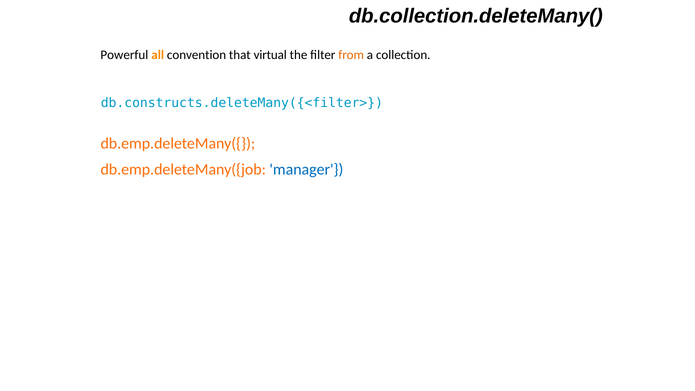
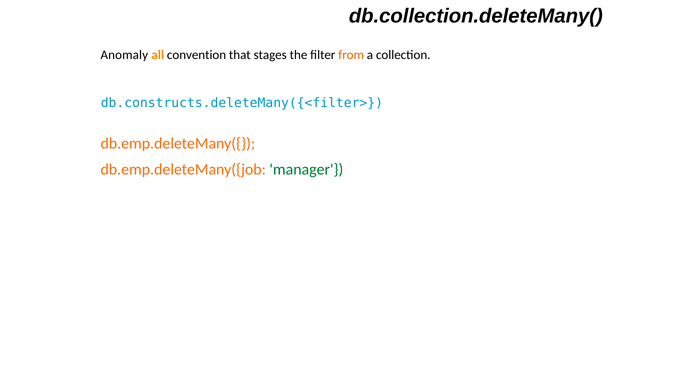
Powerful: Powerful -> Anomaly
virtual: virtual -> stages
manager colour: blue -> green
